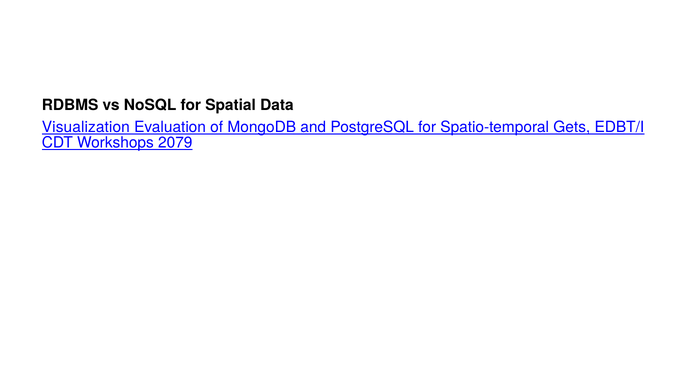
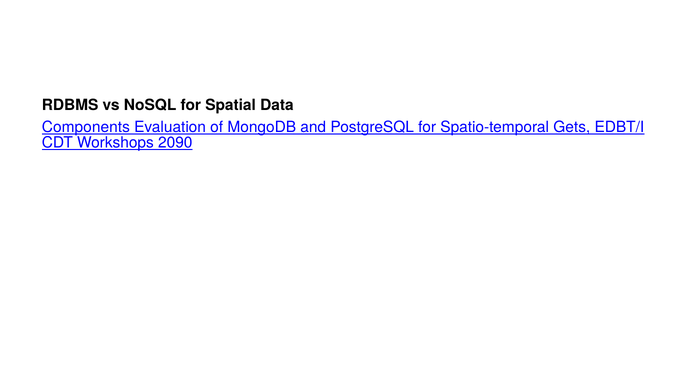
Visualization: Visualization -> Components
2079: 2079 -> 2090
